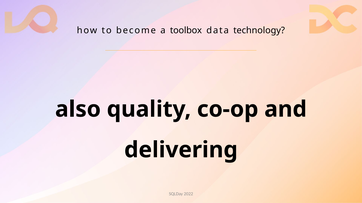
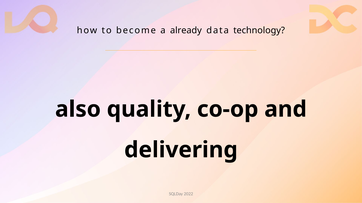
toolbox: toolbox -> already
